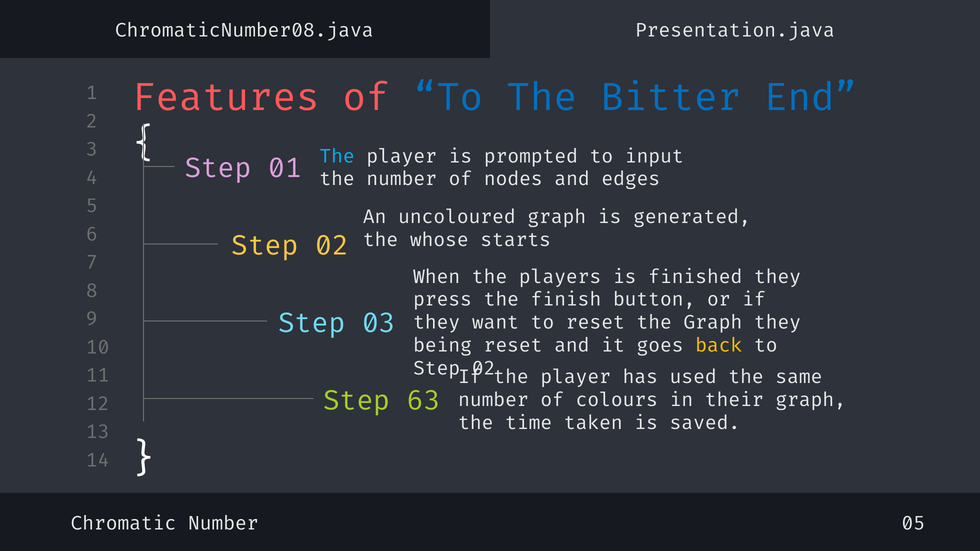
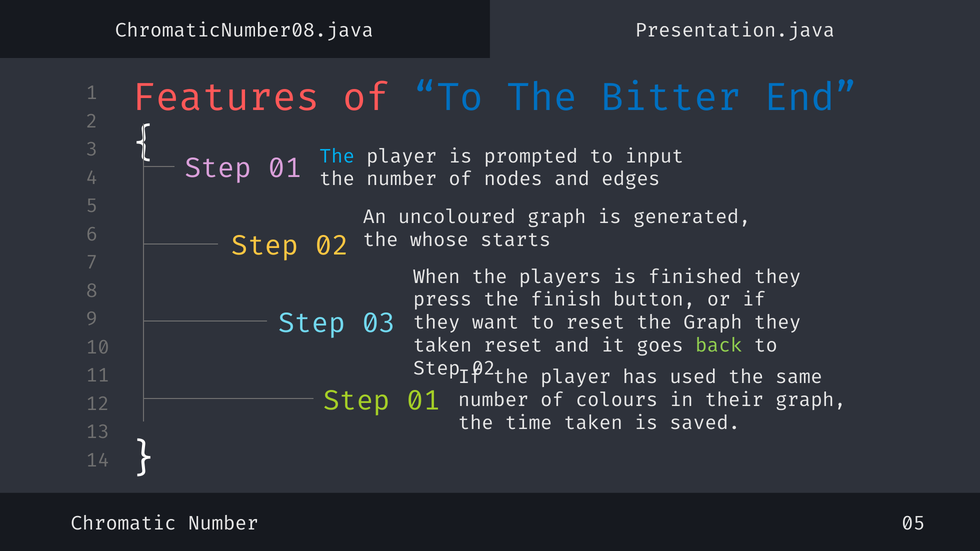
being at (443, 346): being -> taken
back colour: yellow -> light green
63 at (424, 401): 63 -> 01
